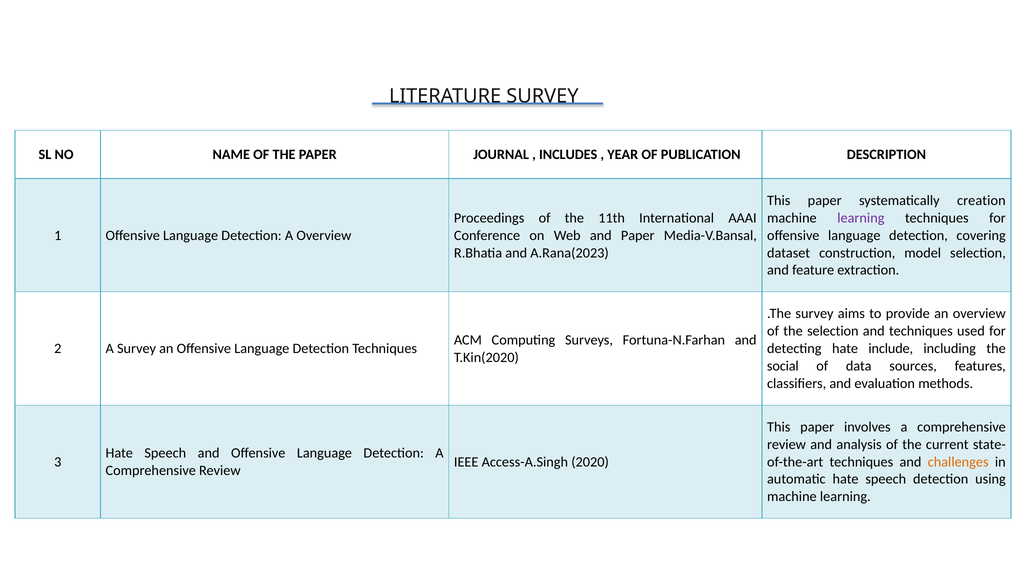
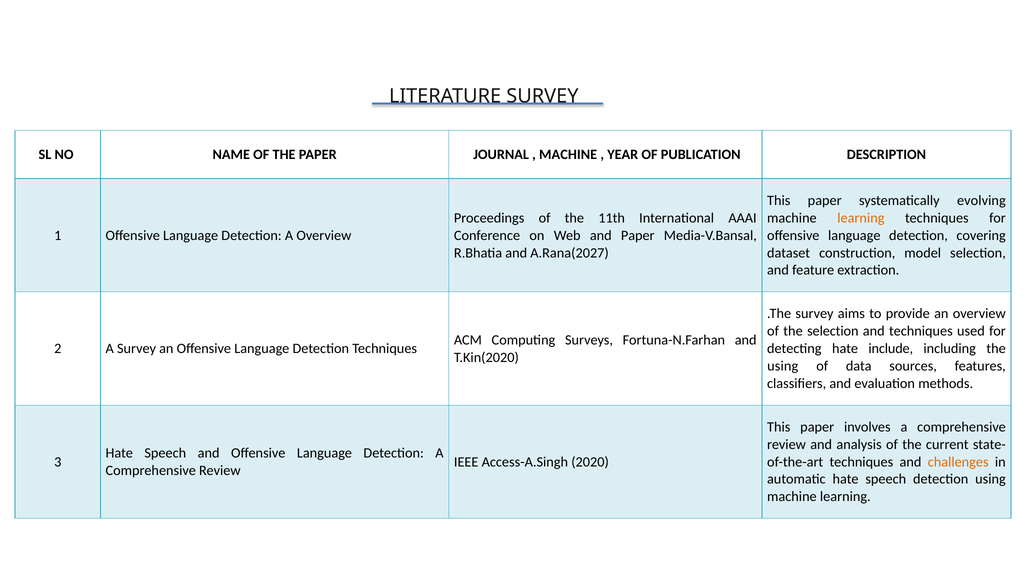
INCLUDES at (568, 155): INCLUDES -> MACHINE
creation: creation -> evolving
learning at (861, 218) colour: purple -> orange
A.Rana(2023: A.Rana(2023 -> A.Rana(2027
social at (783, 366): social -> using
